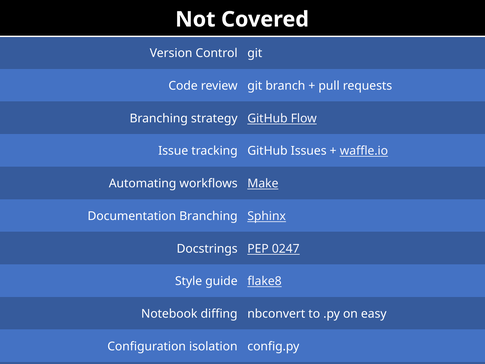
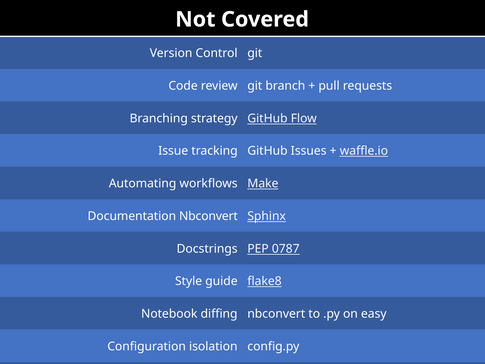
Documentation Branching: Branching -> Nbconvert
0247: 0247 -> 0787
